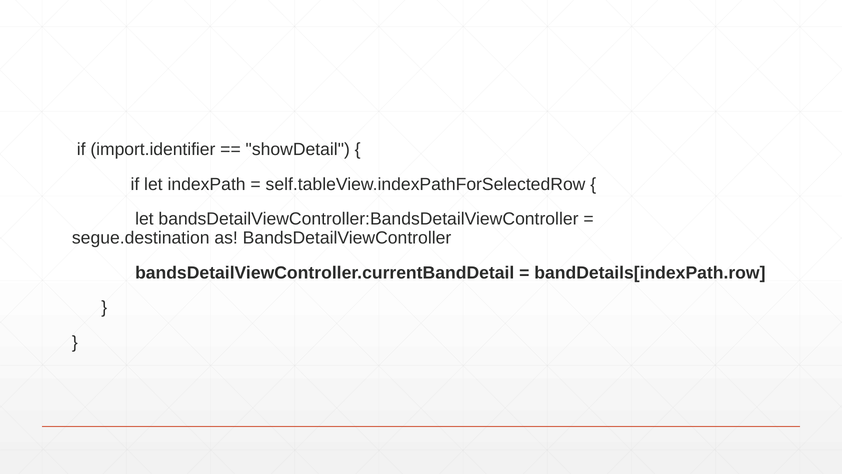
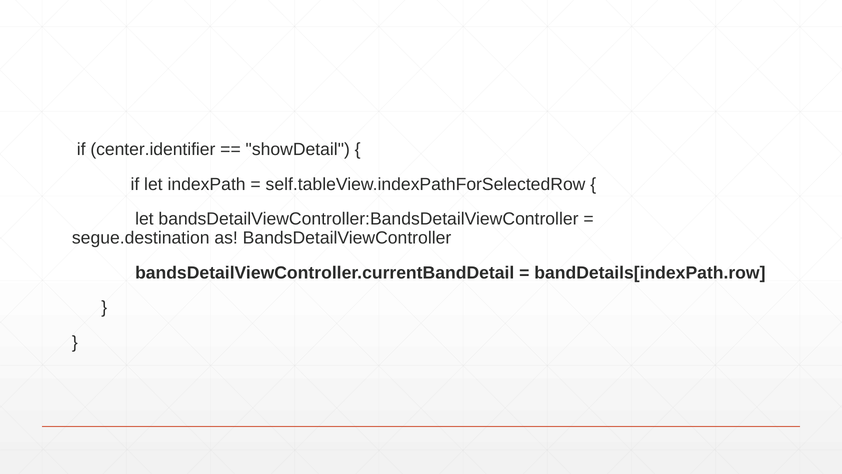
import.identifier: import.identifier -> center.identifier
